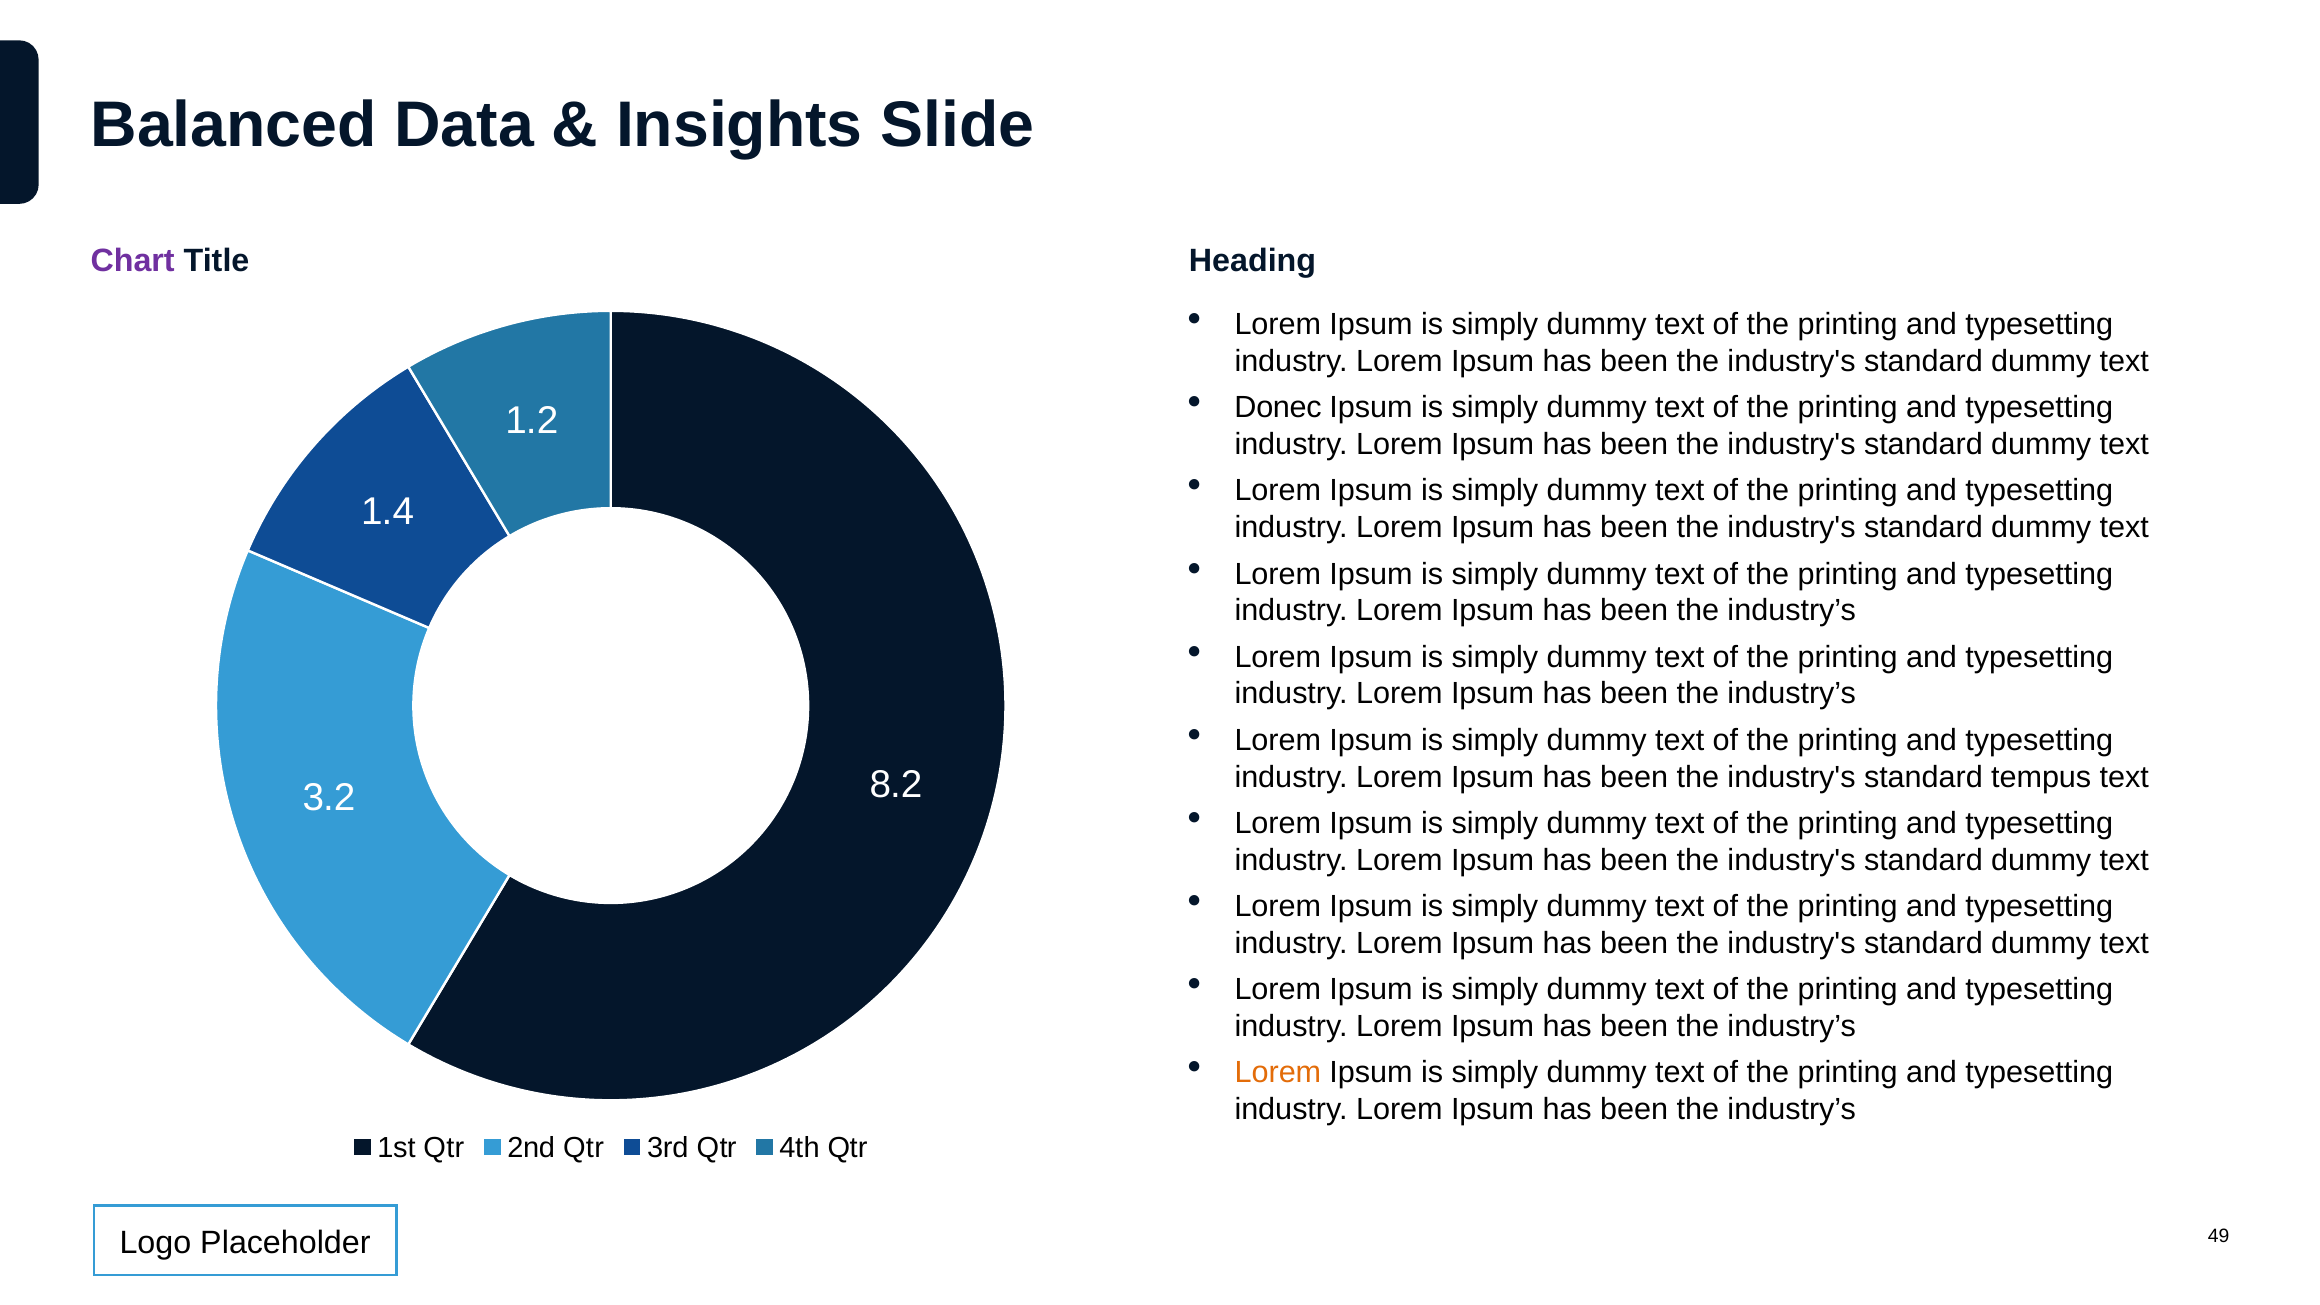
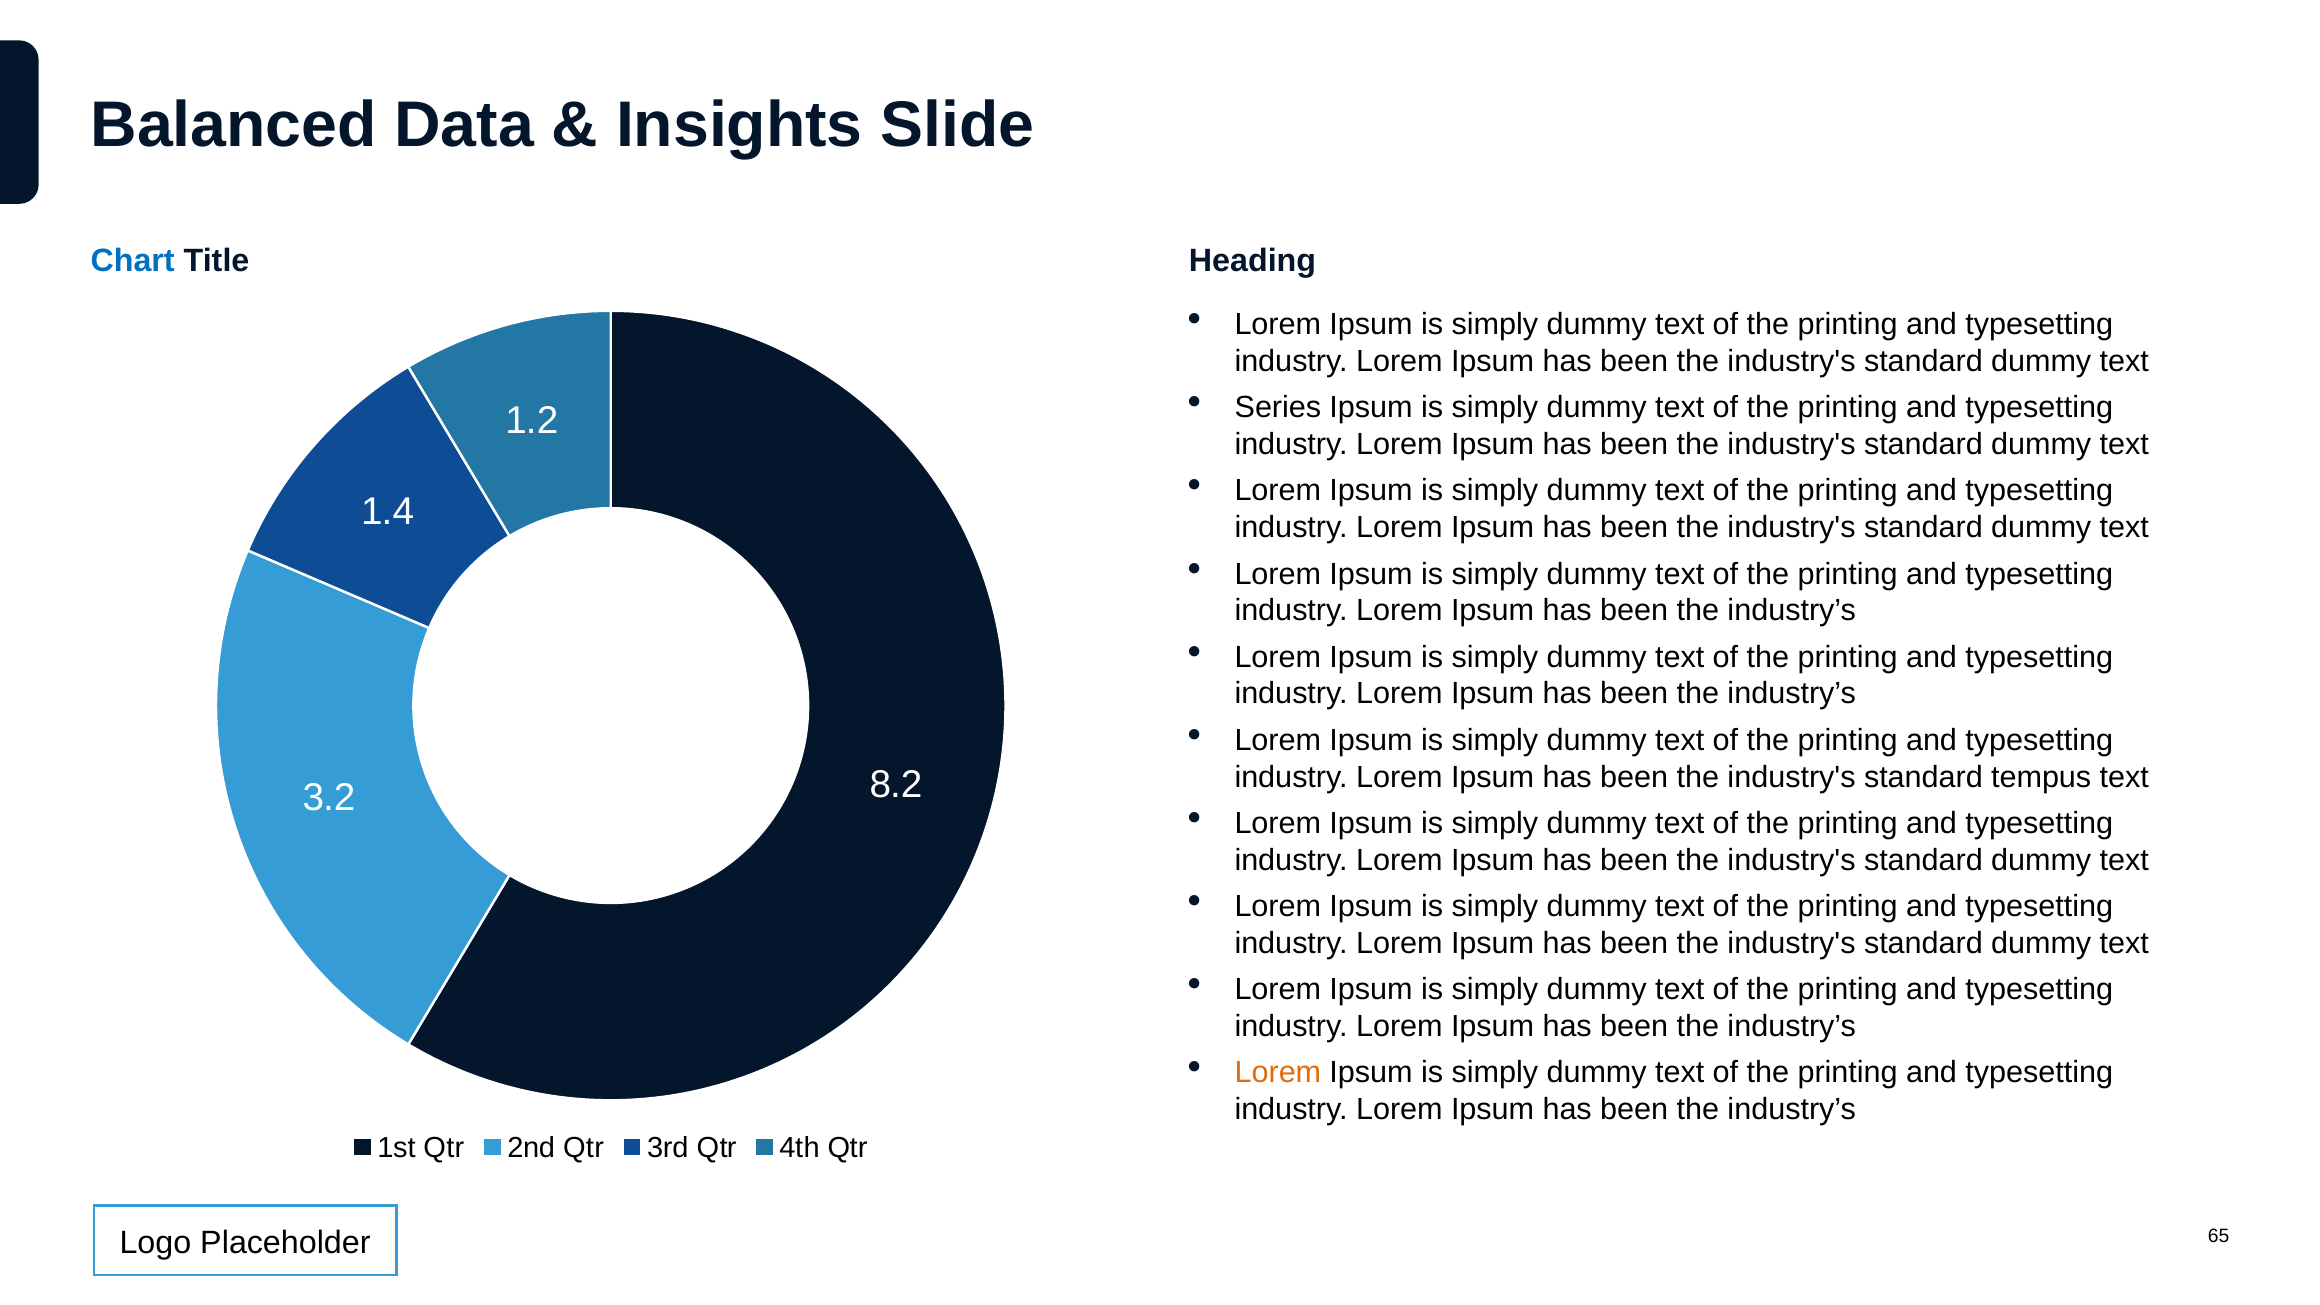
Chart colour: purple -> blue
Donec: Donec -> Series
49: 49 -> 65
